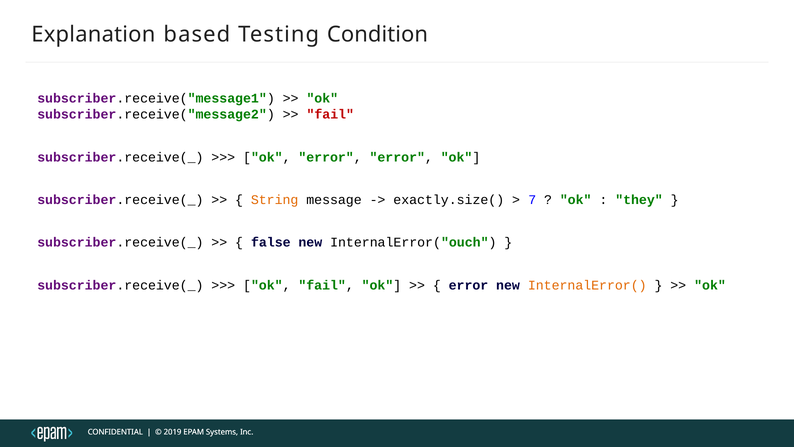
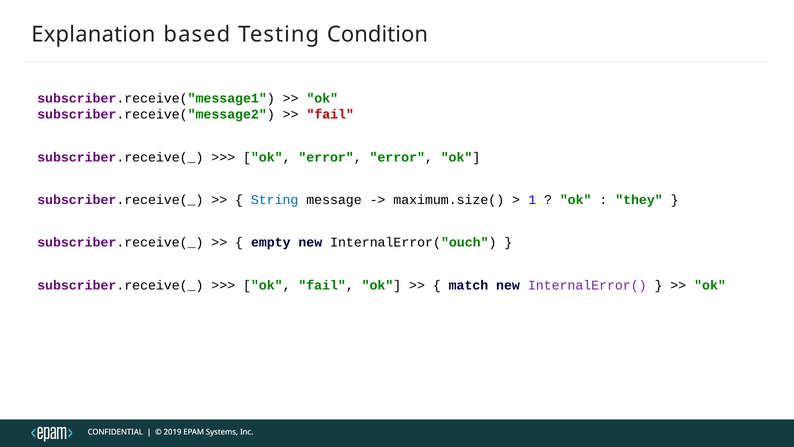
String colour: orange -> blue
exactly.size(: exactly.size( -> maximum.size(
7: 7 -> 1
false: false -> empty
error at (468, 285): error -> match
InternalError( colour: orange -> purple
